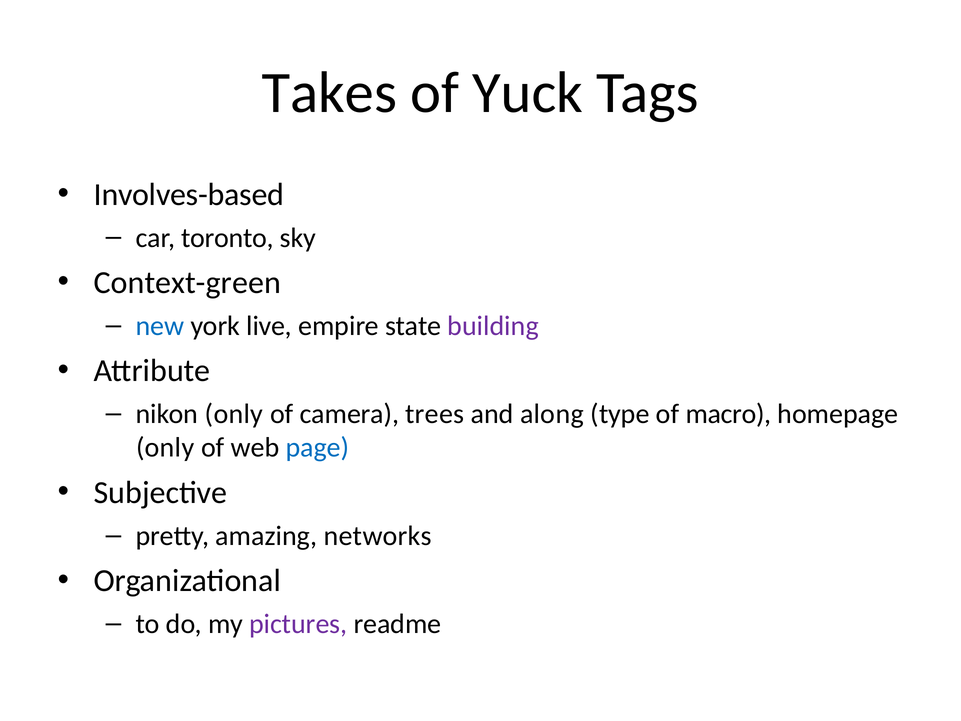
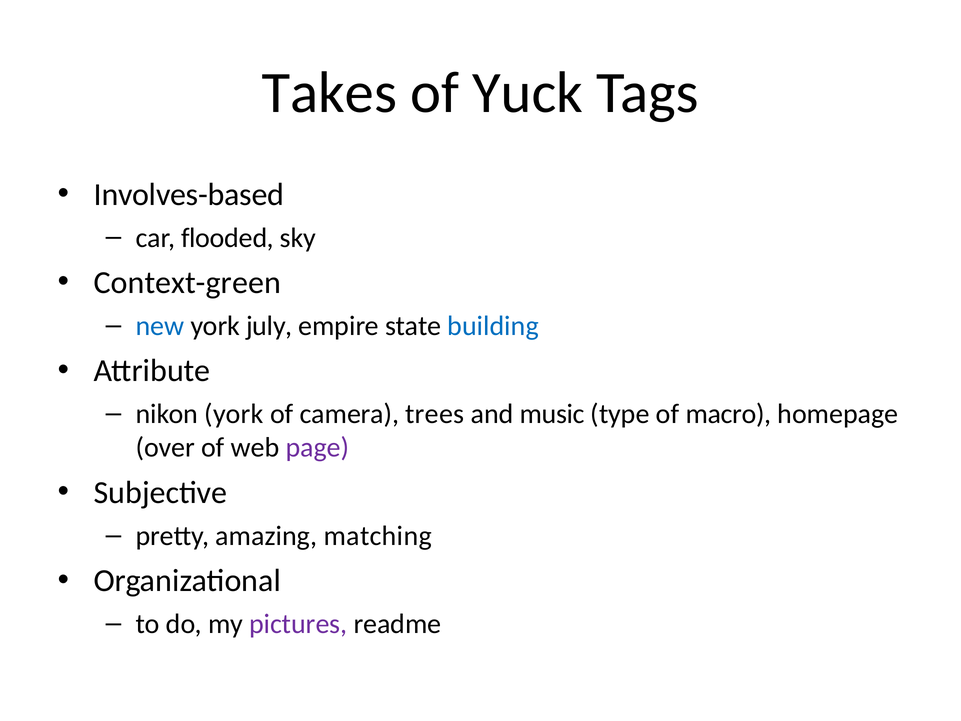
toronto: toronto -> flooded
live: live -> july
building colour: purple -> blue
nikon only: only -> york
along: along -> music
only at (165, 448): only -> over
page colour: blue -> purple
networks: networks -> matching
